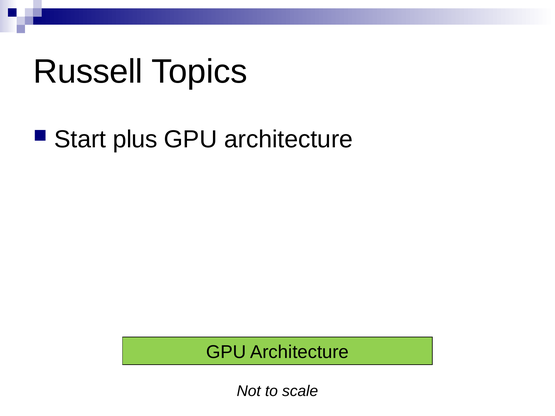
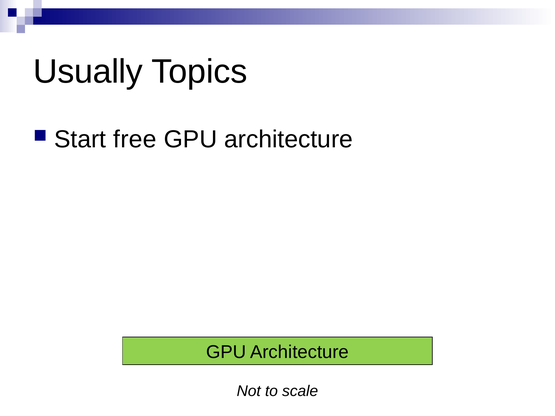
Russell: Russell -> Usually
plus: plus -> free
